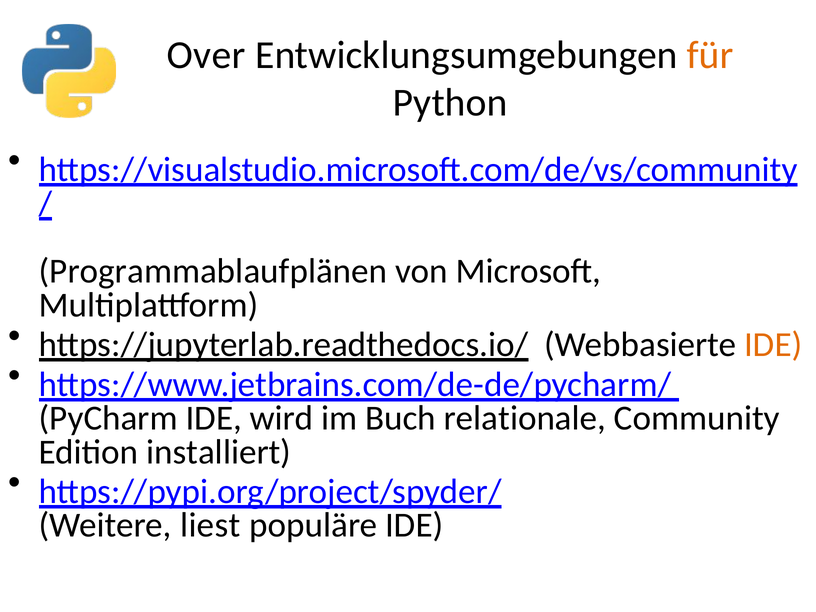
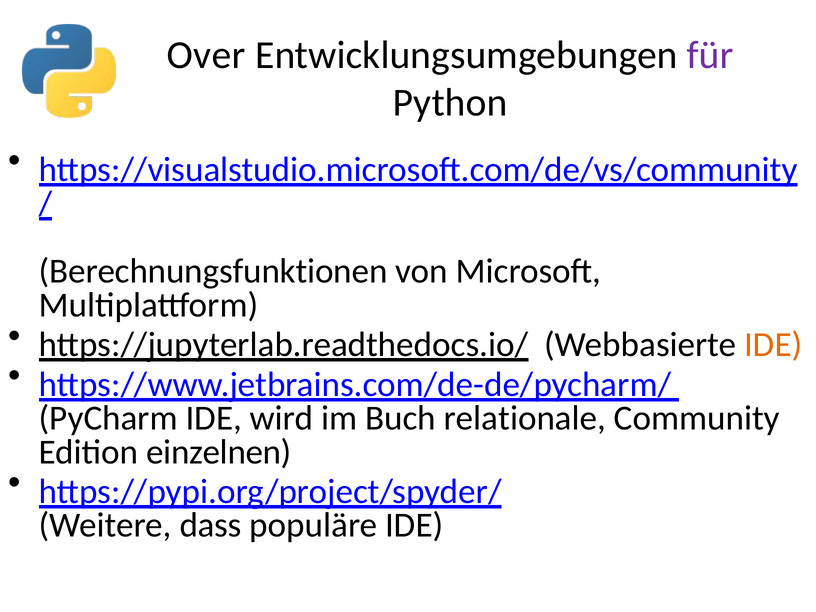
für colour: orange -> purple
Programmablaufplänen: Programmablaufplänen -> Berechnungsfunktionen
installiert: installiert -> einzelnen
liest: liest -> dass
